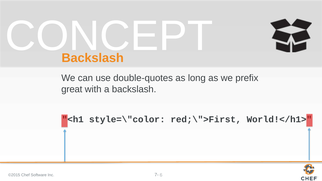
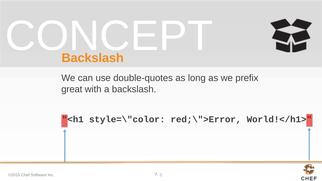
red;\">First: red;\">First -> red;\">Error
